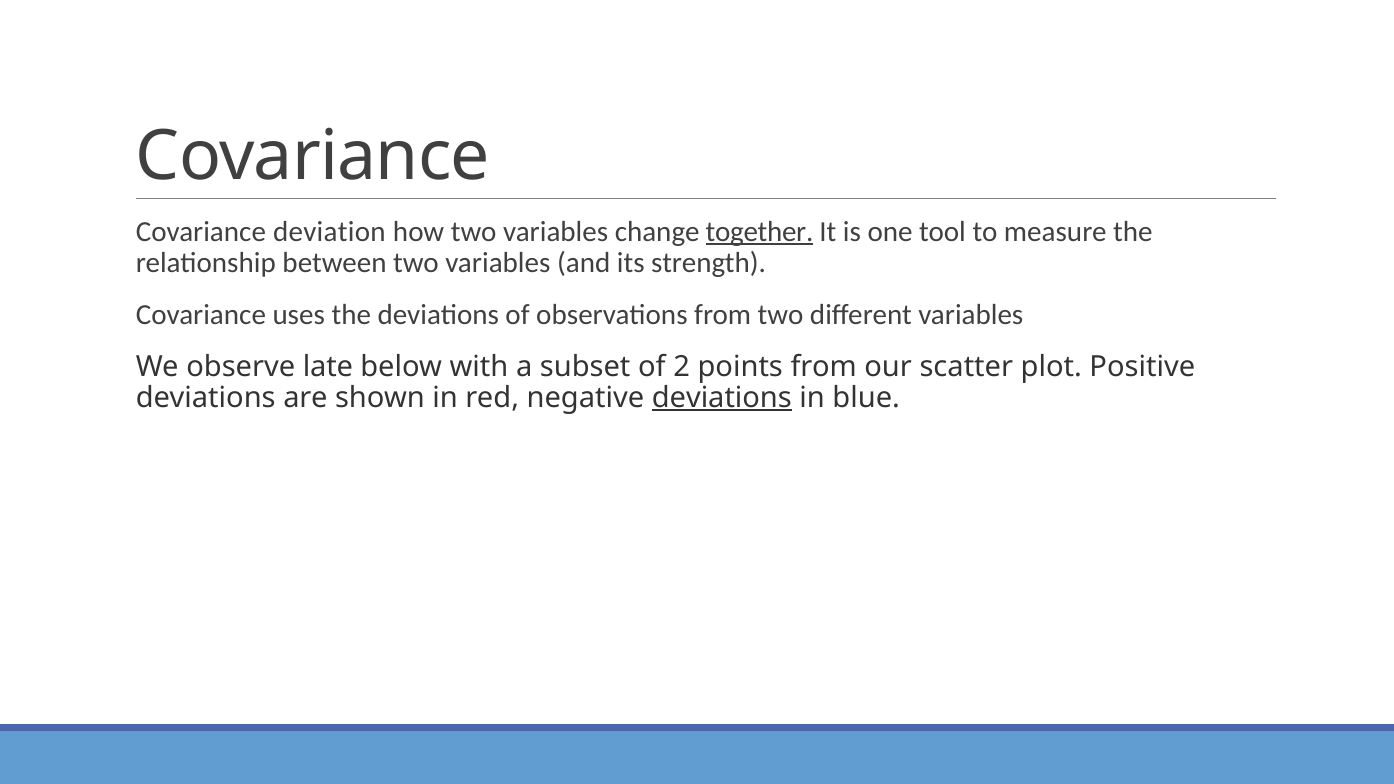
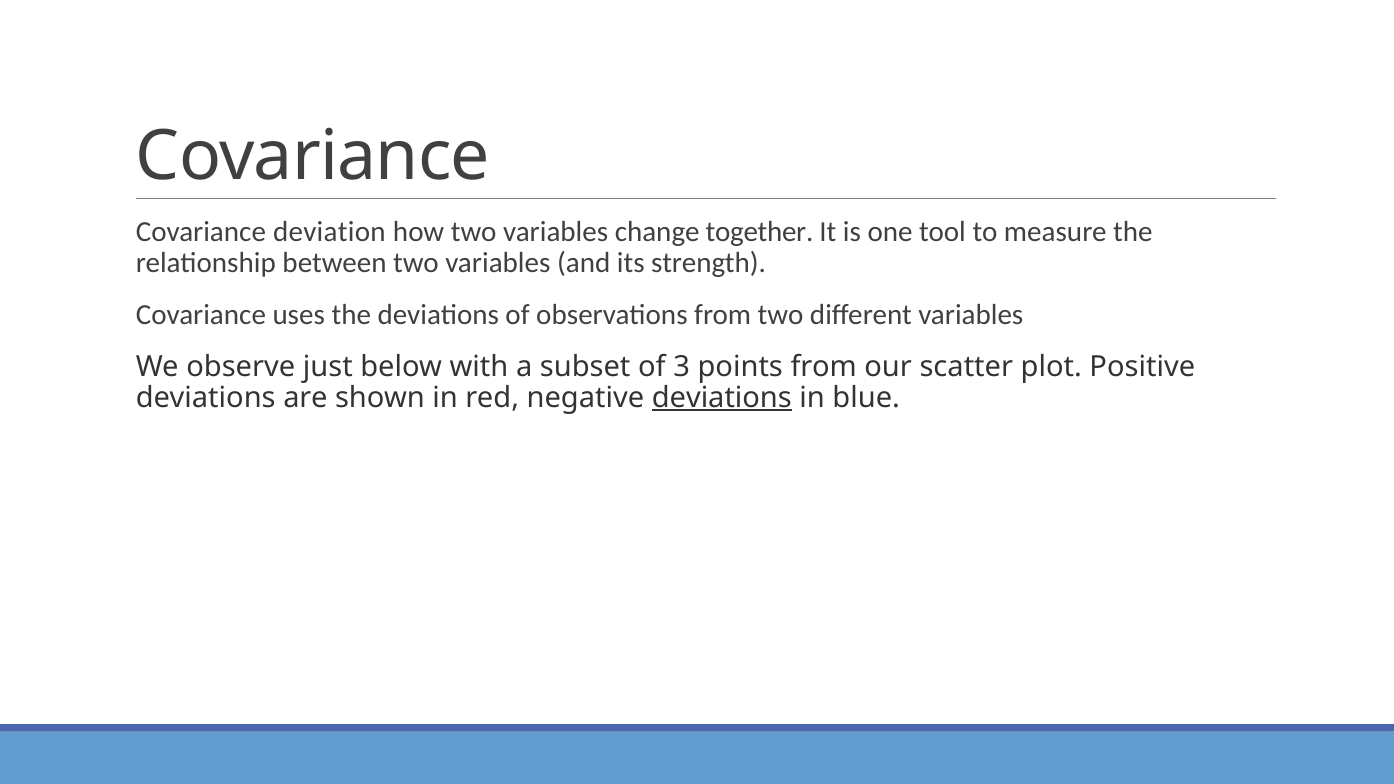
together underline: present -> none
late: late -> just
2: 2 -> 3
